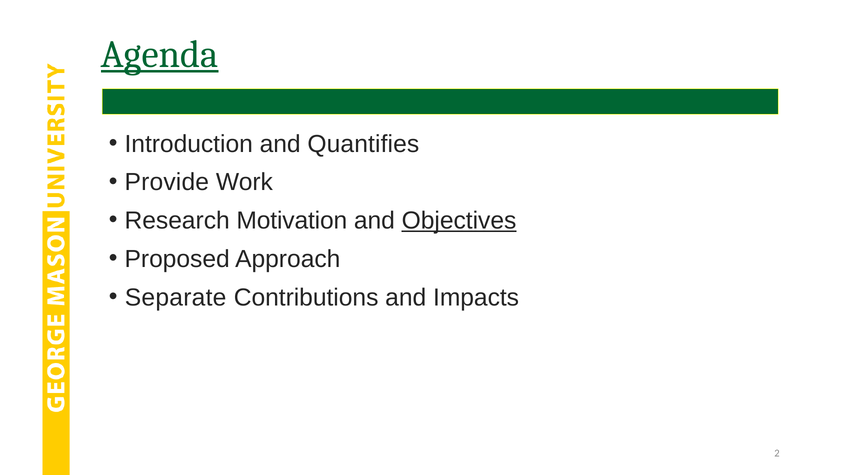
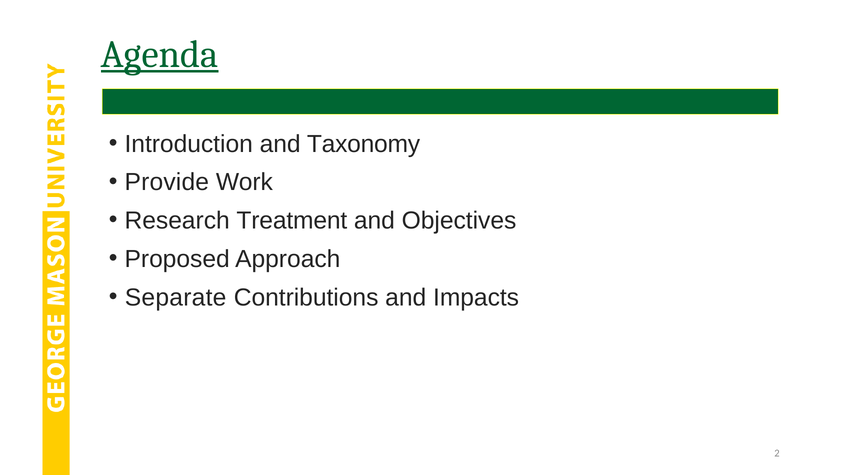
Quantifies: Quantifies -> Taxonomy
Motivation: Motivation -> Treatment
Objectives underline: present -> none
